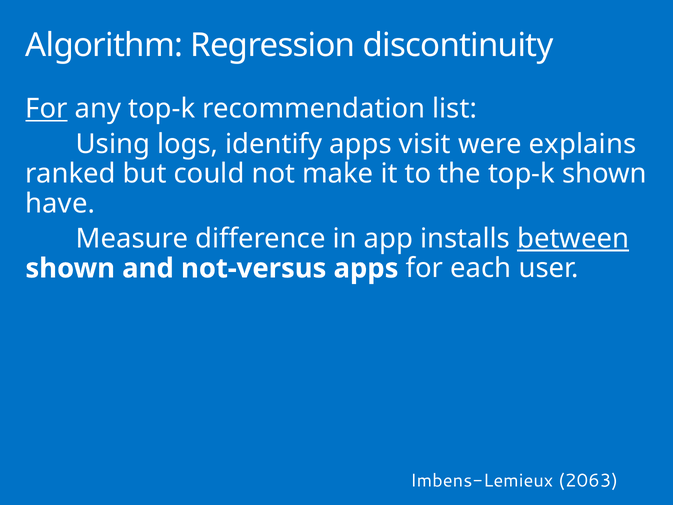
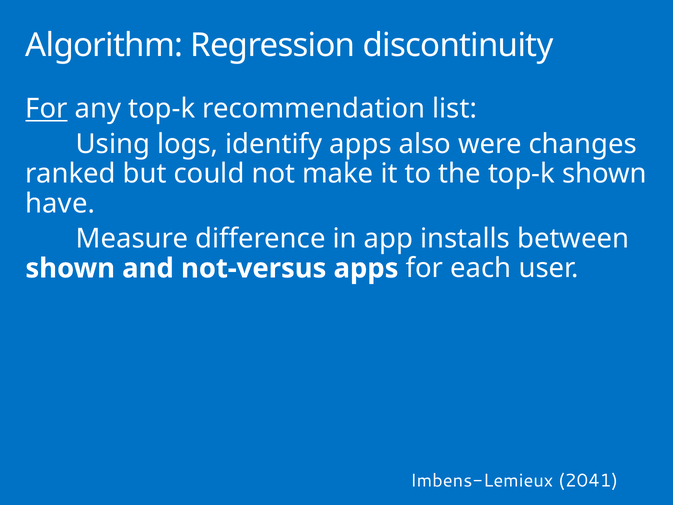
visit: visit -> also
explains: explains -> changes
between underline: present -> none
2063: 2063 -> 2041
